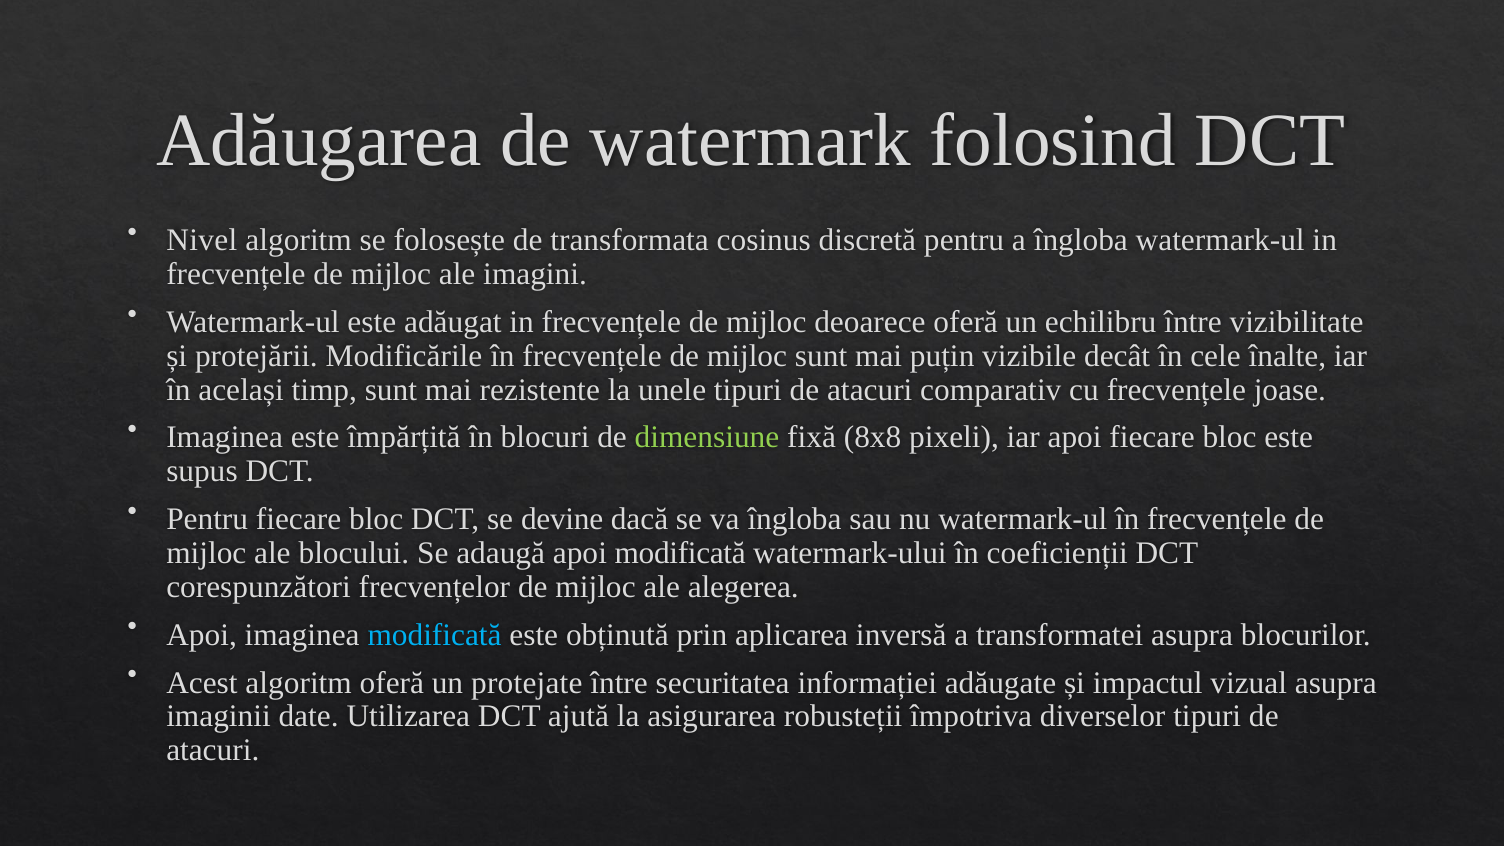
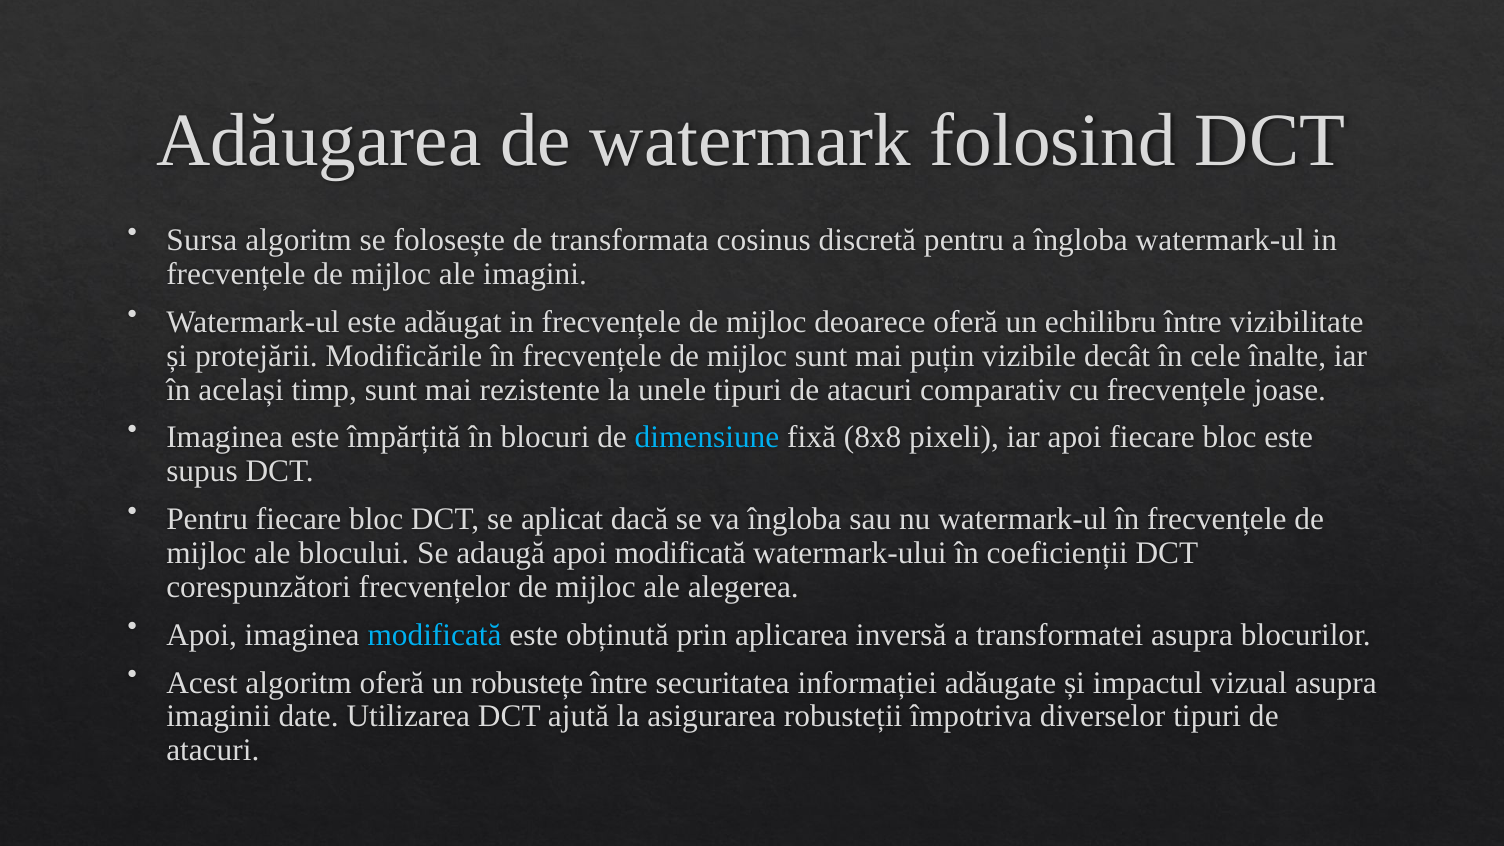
Nivel: Nivel -> Sursa
dimensiune colour: light green -> light blue
devine: devine -> aplicat
protejate: protejate -> robustețe
